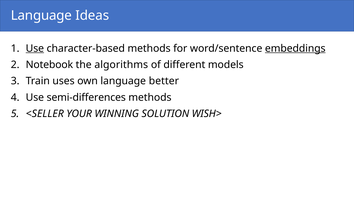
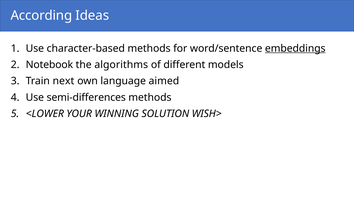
Language at (41, 16): Language -> According
Use at (35, 48) underline: present -> none
uses: uses -> next
better: better -> aimed
<SELLER: <SELLER -> <LOWER
